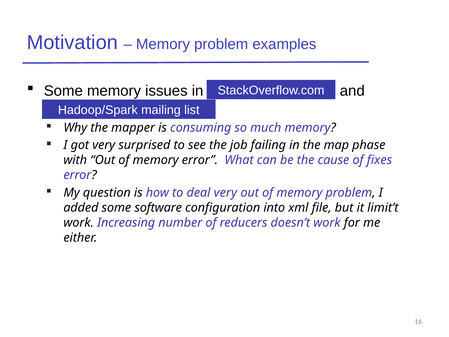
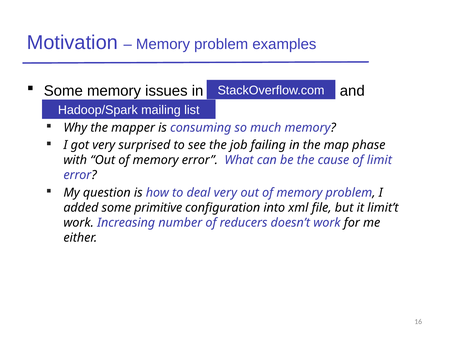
fixes: fixes -> limit
software: software -> primitive
